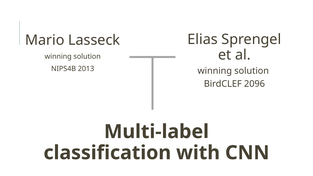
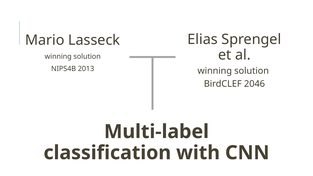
2096: 2096 -> 2046
